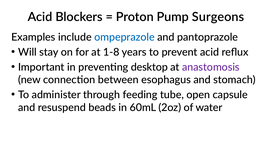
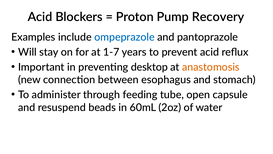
Surgeons: Surgeons -> Recovery
1-8: 1-8 -> 1-7
anastomosis colour: purple -> orange
